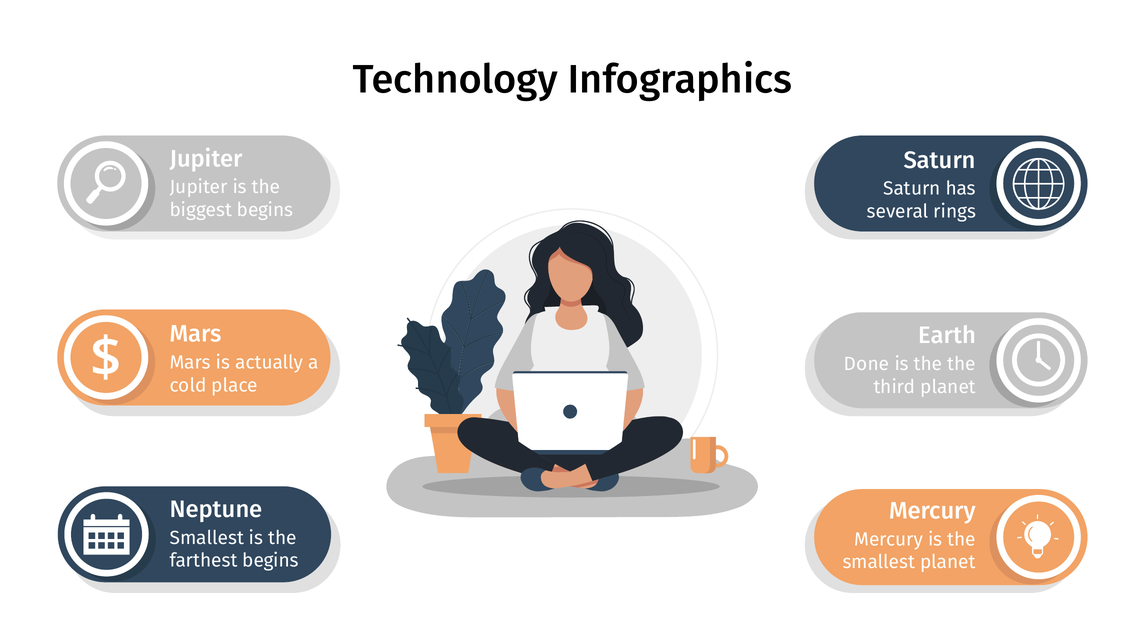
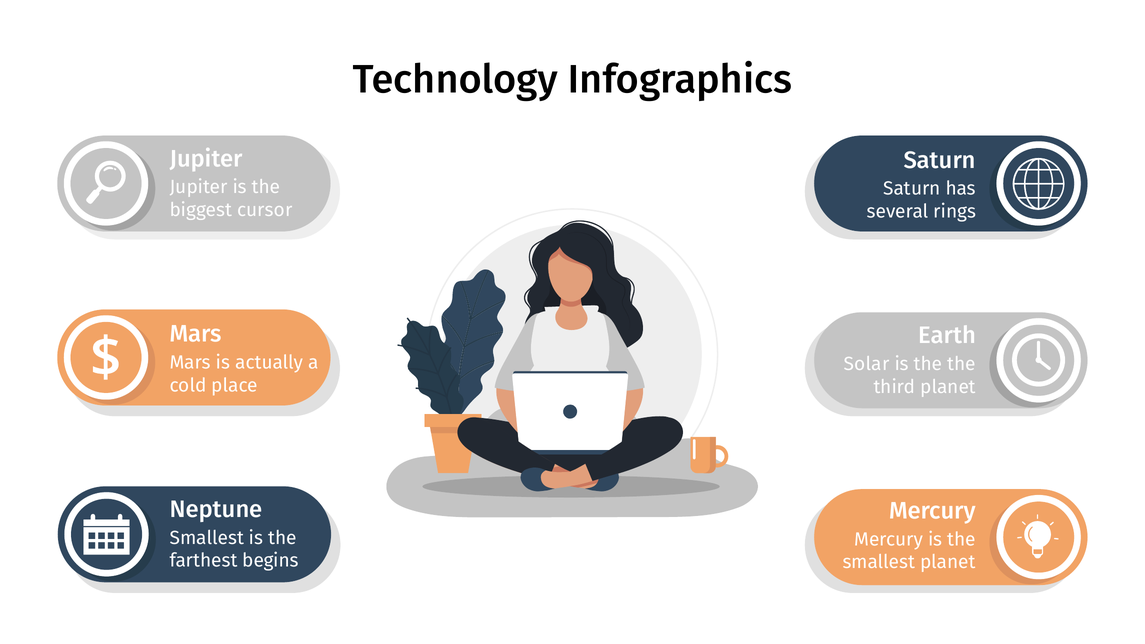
biggest begins: begins -> cursor
Done: Done -> Solar
